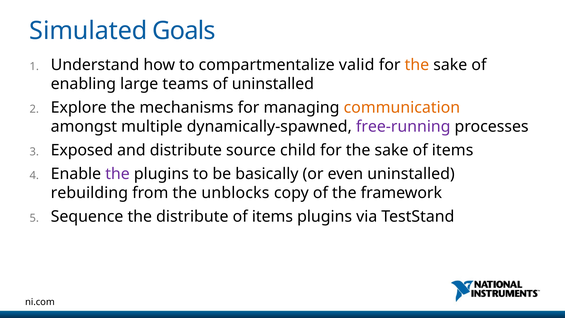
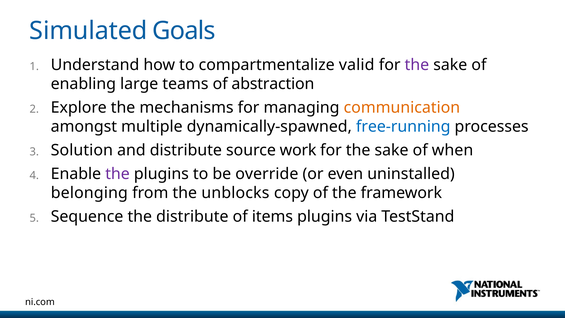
the at (417, 65) colour: orange -> purple
of uninstalled: uninstalled -> abstraction
free-running colour: purple -> blue
Exposed: Exposed -> Solution
child: child -> work
sake of items: items -> when
basically: basically -> override
rebuilding: rebuilding -> belonging
